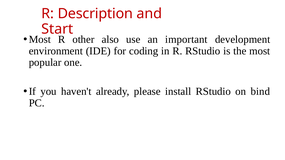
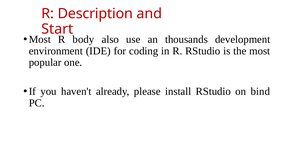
other: other -> body
important: important -> thousands
